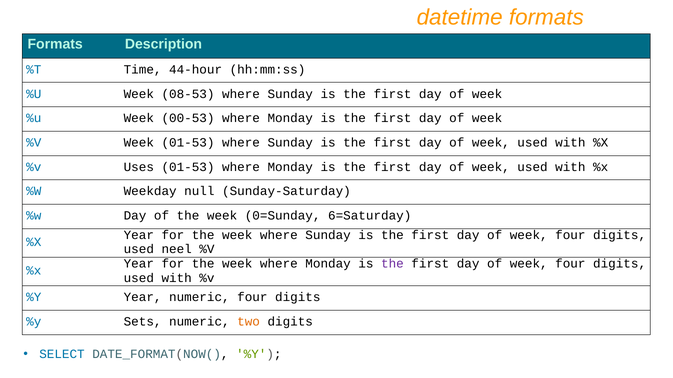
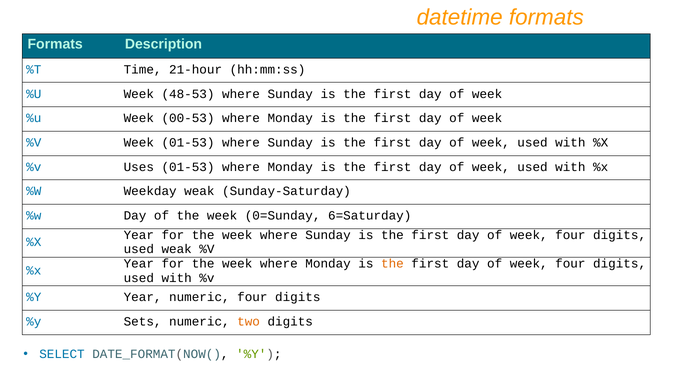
44-hour: 44-hour -> 21-hour
08-53: 08-53 -> 48-53
Weekday null: null -> weak
used neel: neel -> weak
the at (392, 264) colour: purple -> orange
